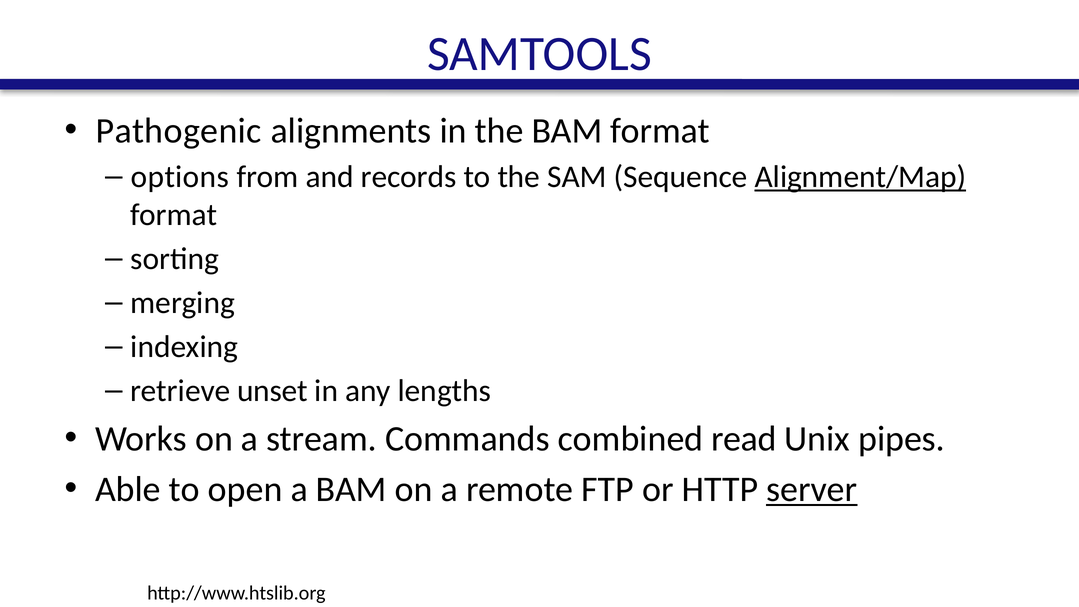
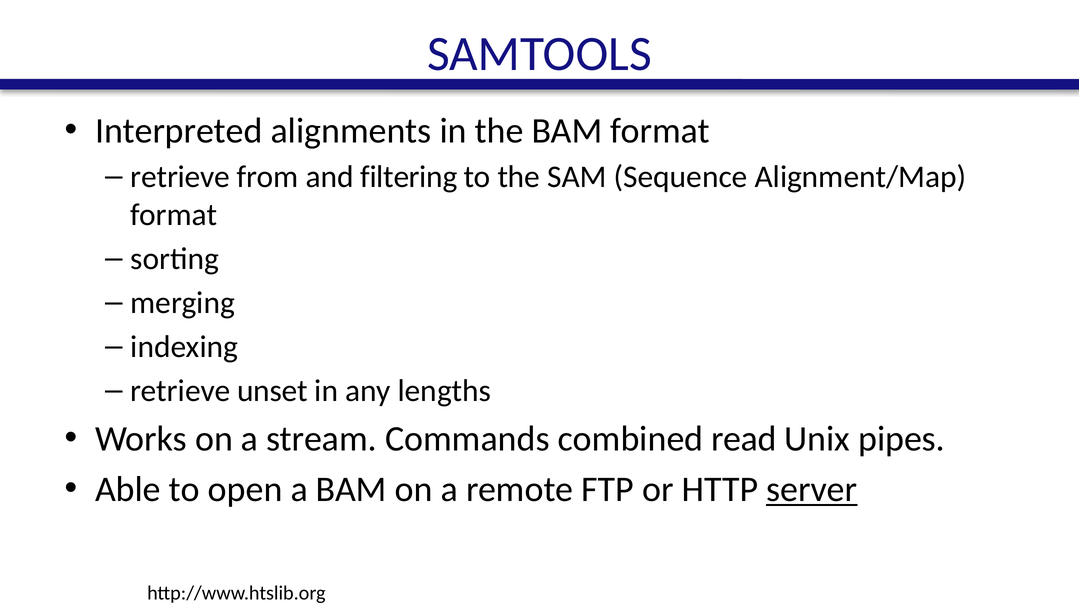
Pathogenic: Pathogenic -> Interpreted
options at (180, 177): options -> retrieve
records: records -> filtering
Alignment/Map underline: present -> none
